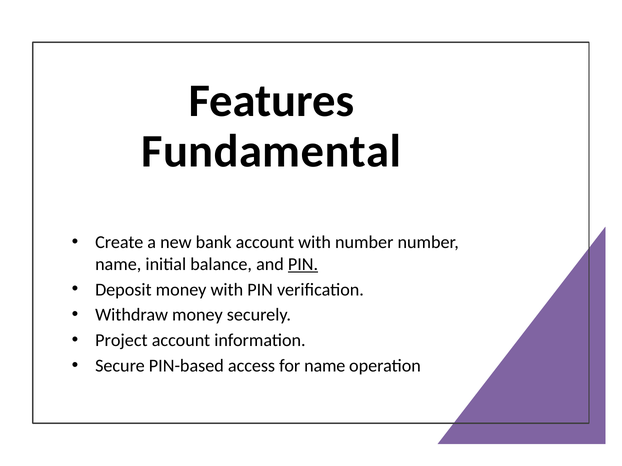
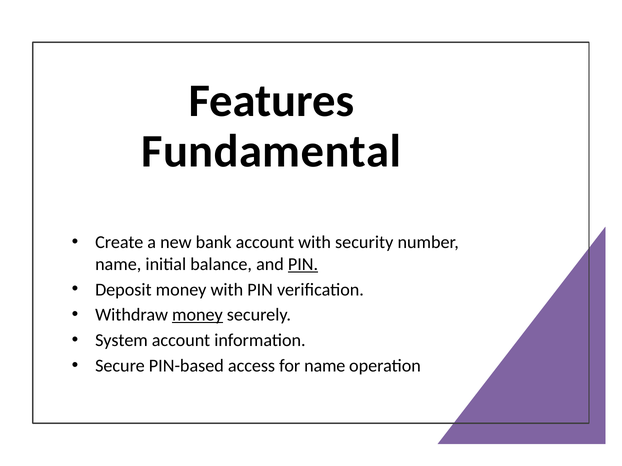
with number: number -> security
money at (197, 315) underline: none -> present
Project: Project -> System
